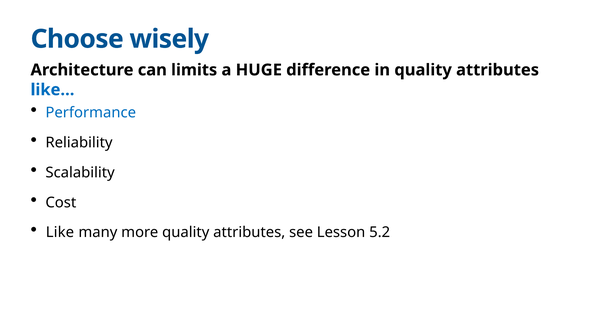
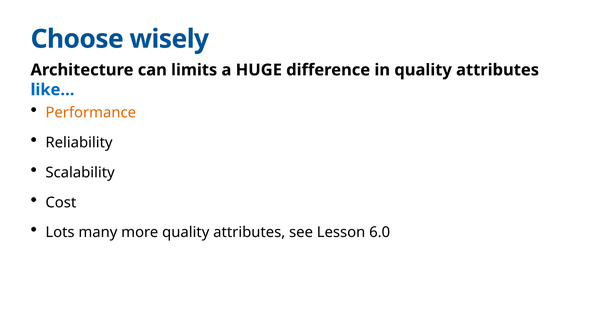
Performance colour: blue -> orange
Like: Like -> Lots
5.2: 5.2 -> 6.0
